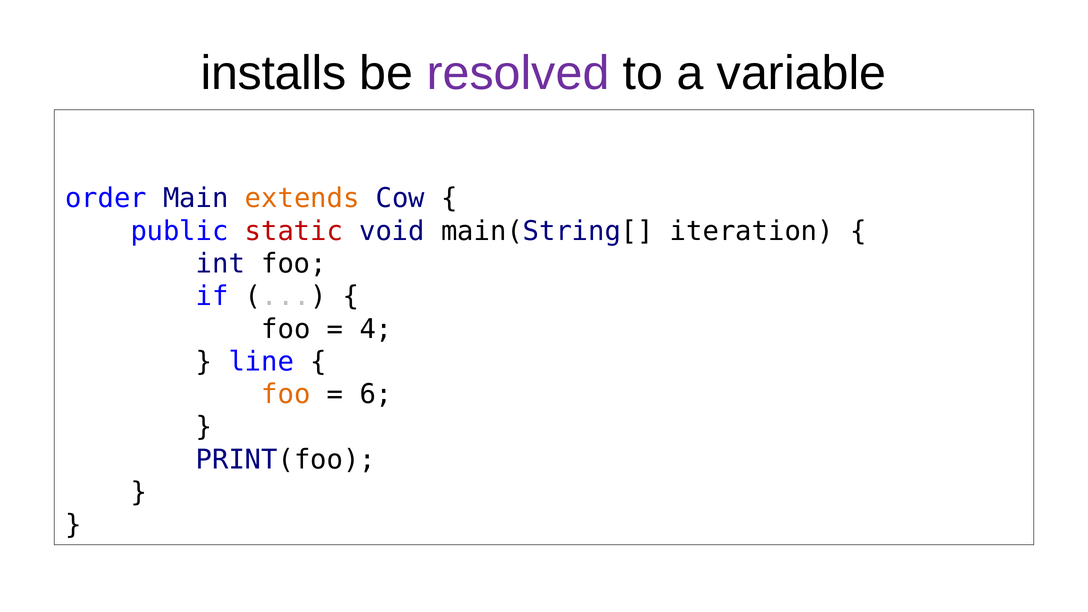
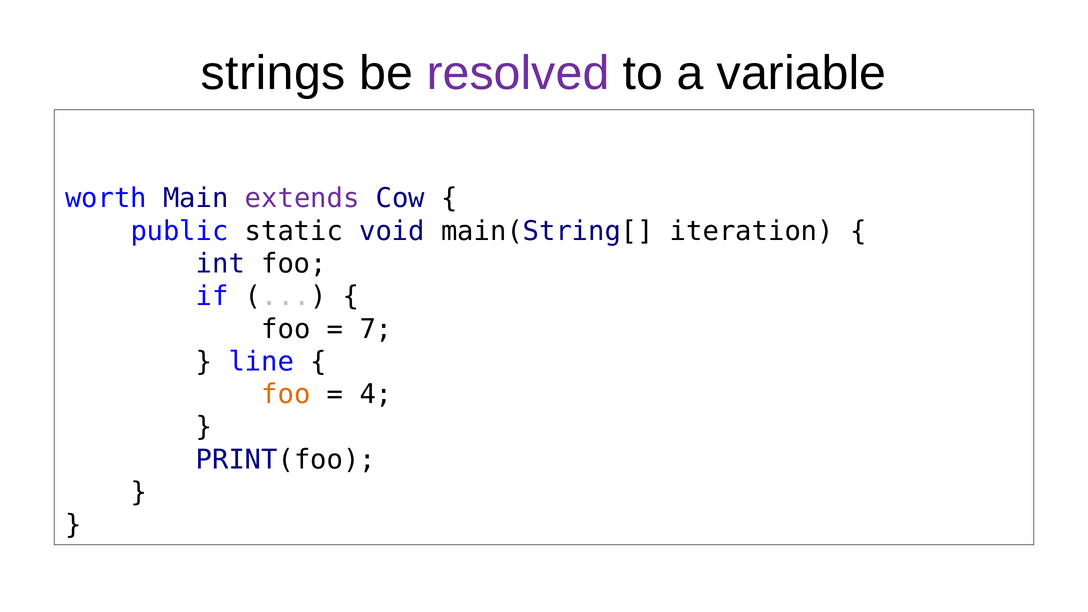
installs: installs -> strings
order: order -> worth
extends colour: orange -> purple
static colour: red -> black
4: 4 -> 7
6: 6 -> 4
